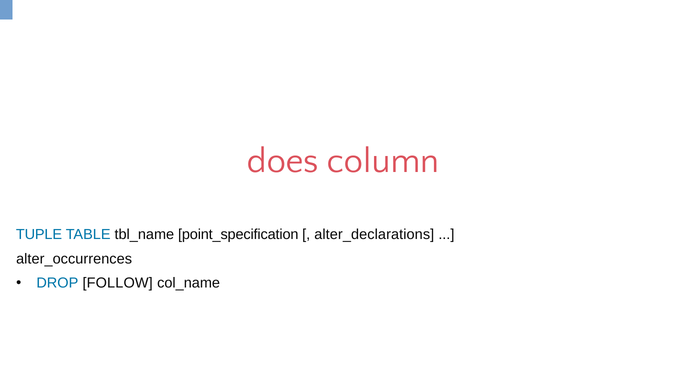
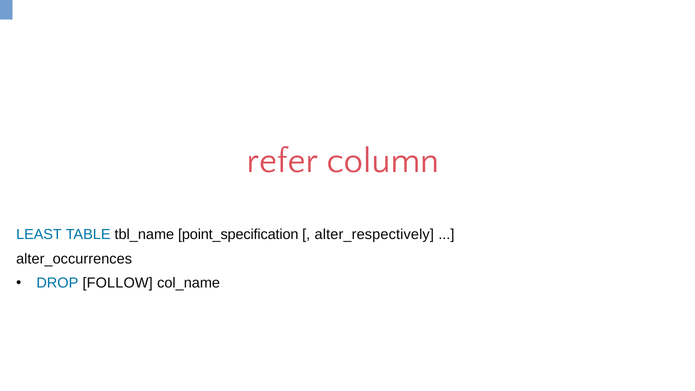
does: does -> refer
TUPLE: TUPLE -> LEAST
alter_declarations: alter_declarations -> alter_respectively
